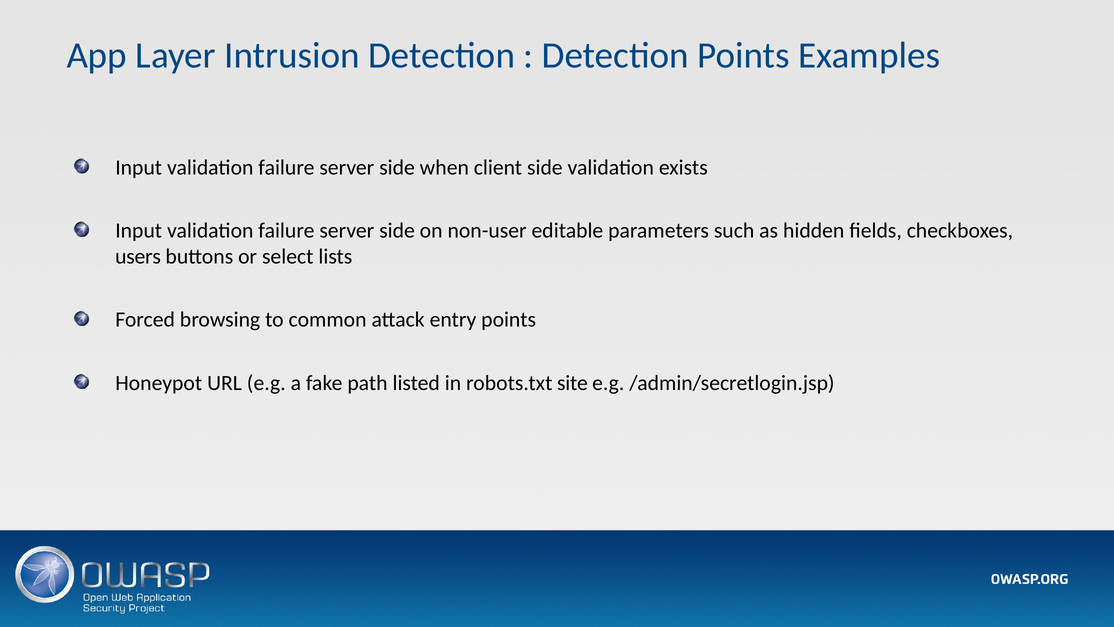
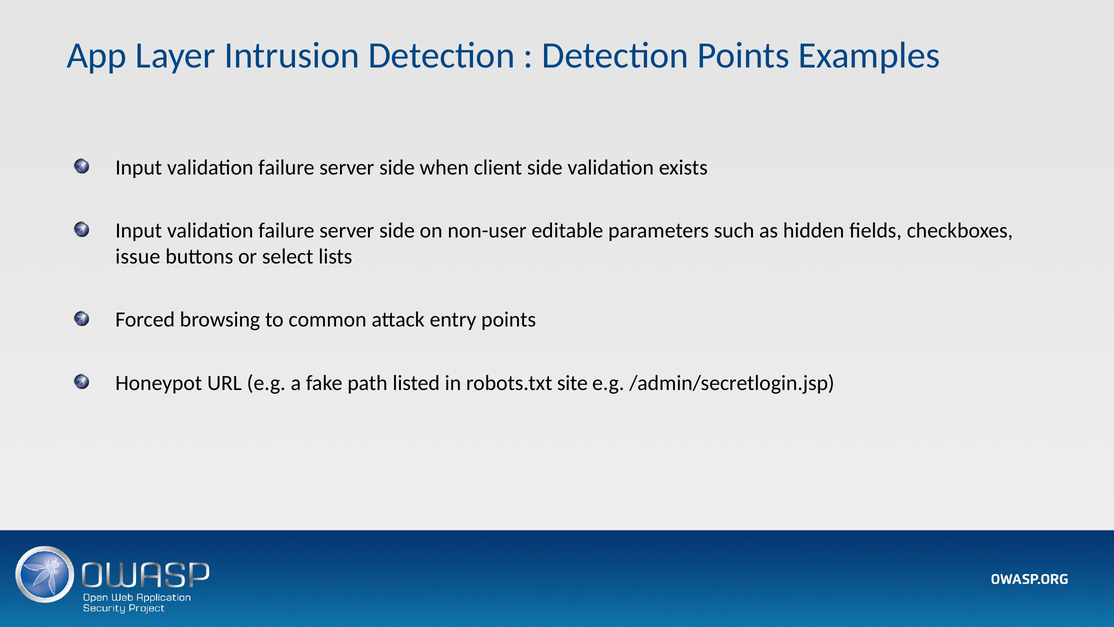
users: users -> issue
